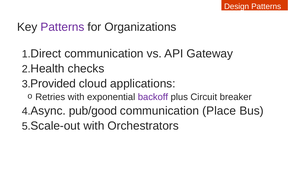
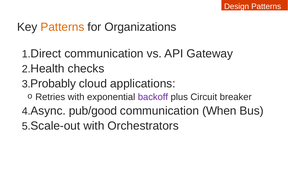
Patterns at (62, 27) colour: purple -> orange
Provided: Provided -> Probably
Place: Place -> When
